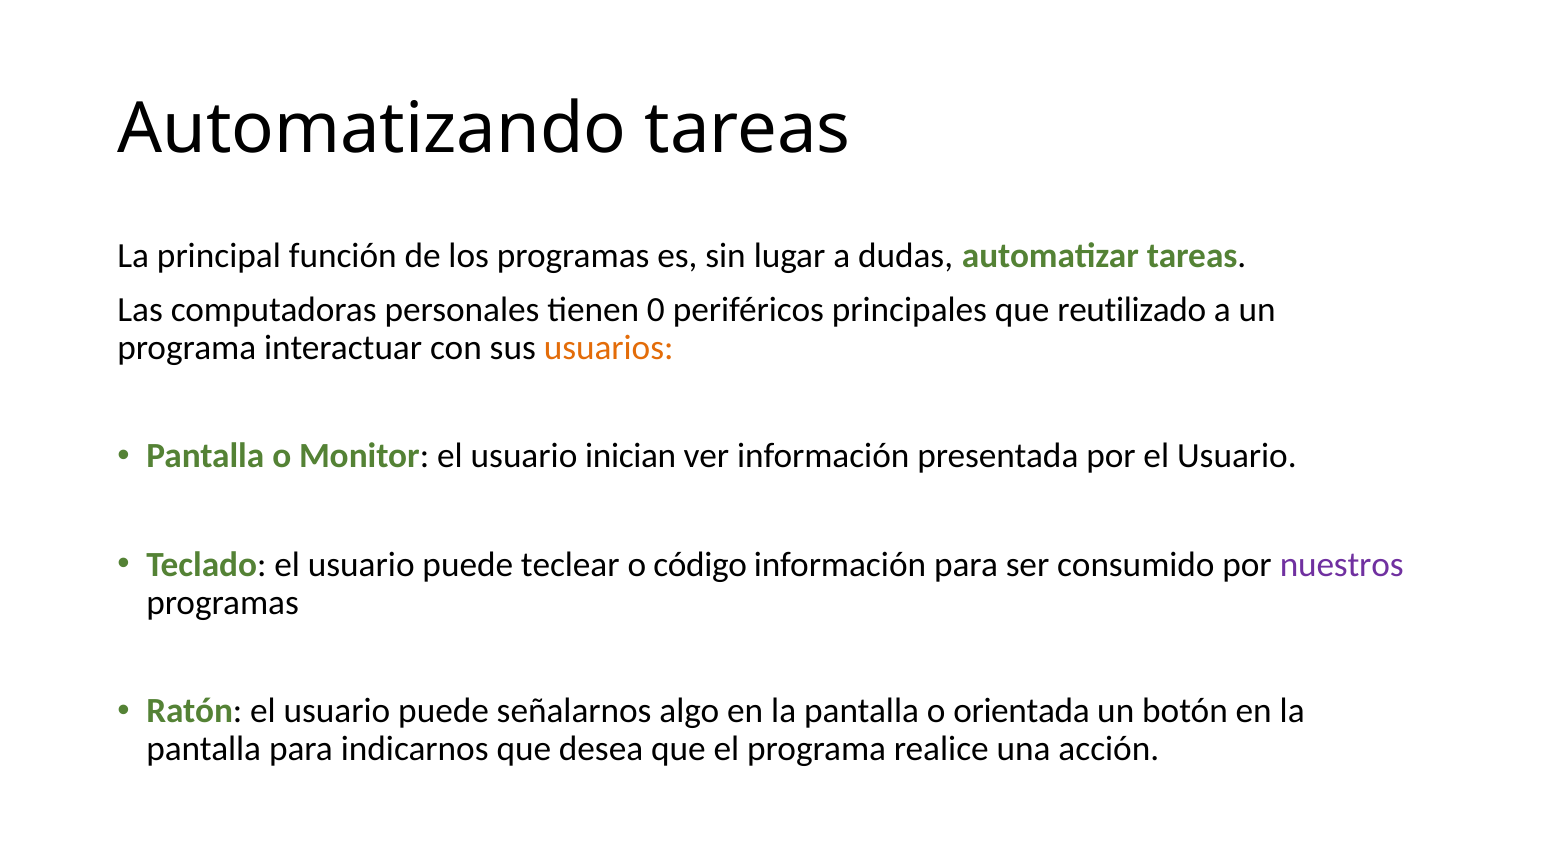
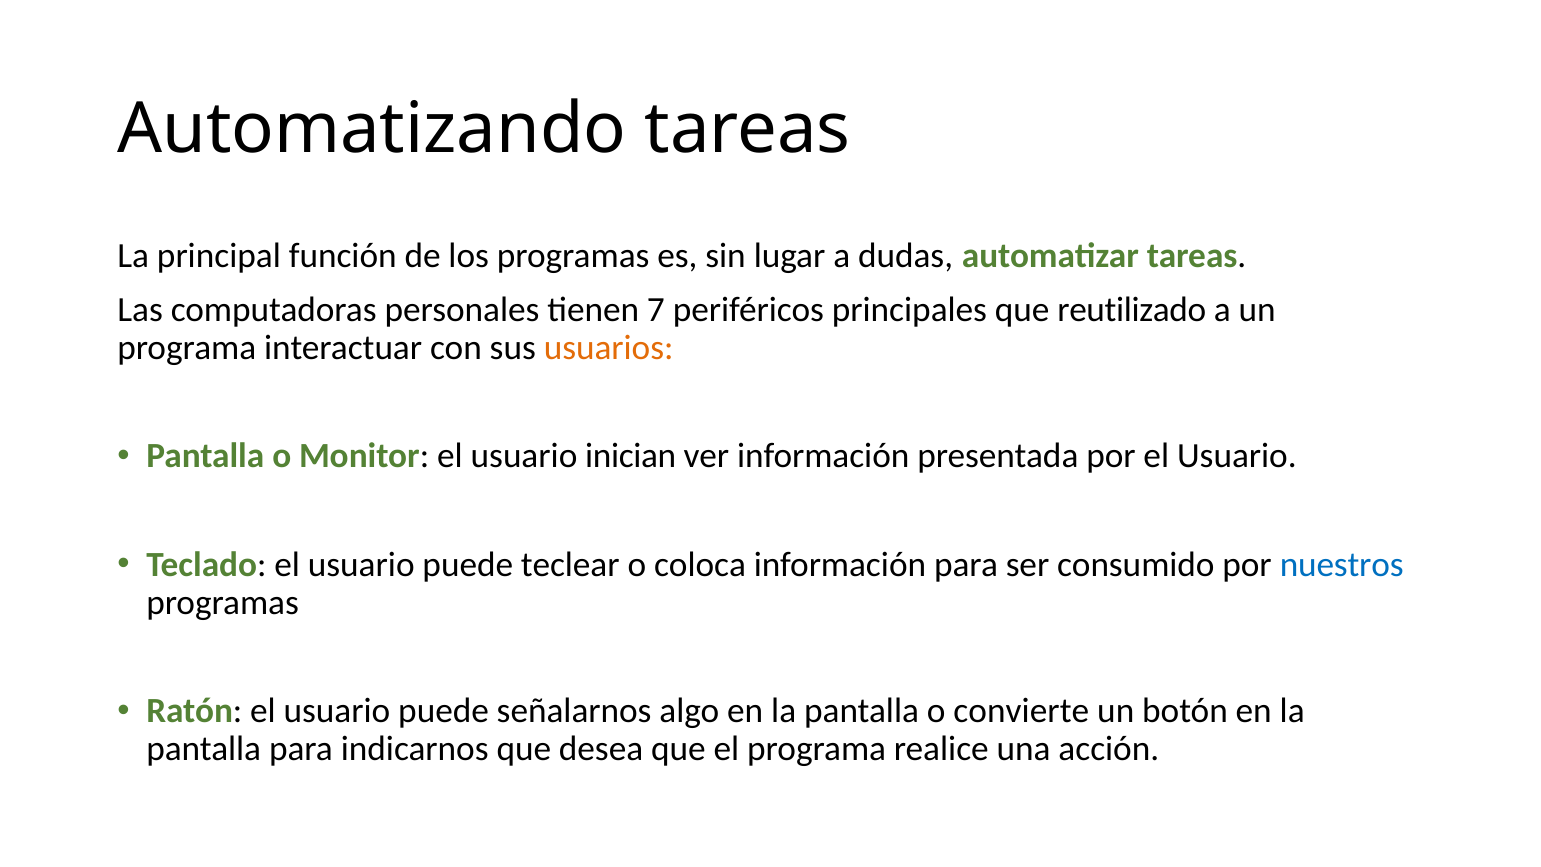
0: 0 -> 7
código: código -> coloca
nuestros colour: purple -> blue
orientada: orientada -> convierte
